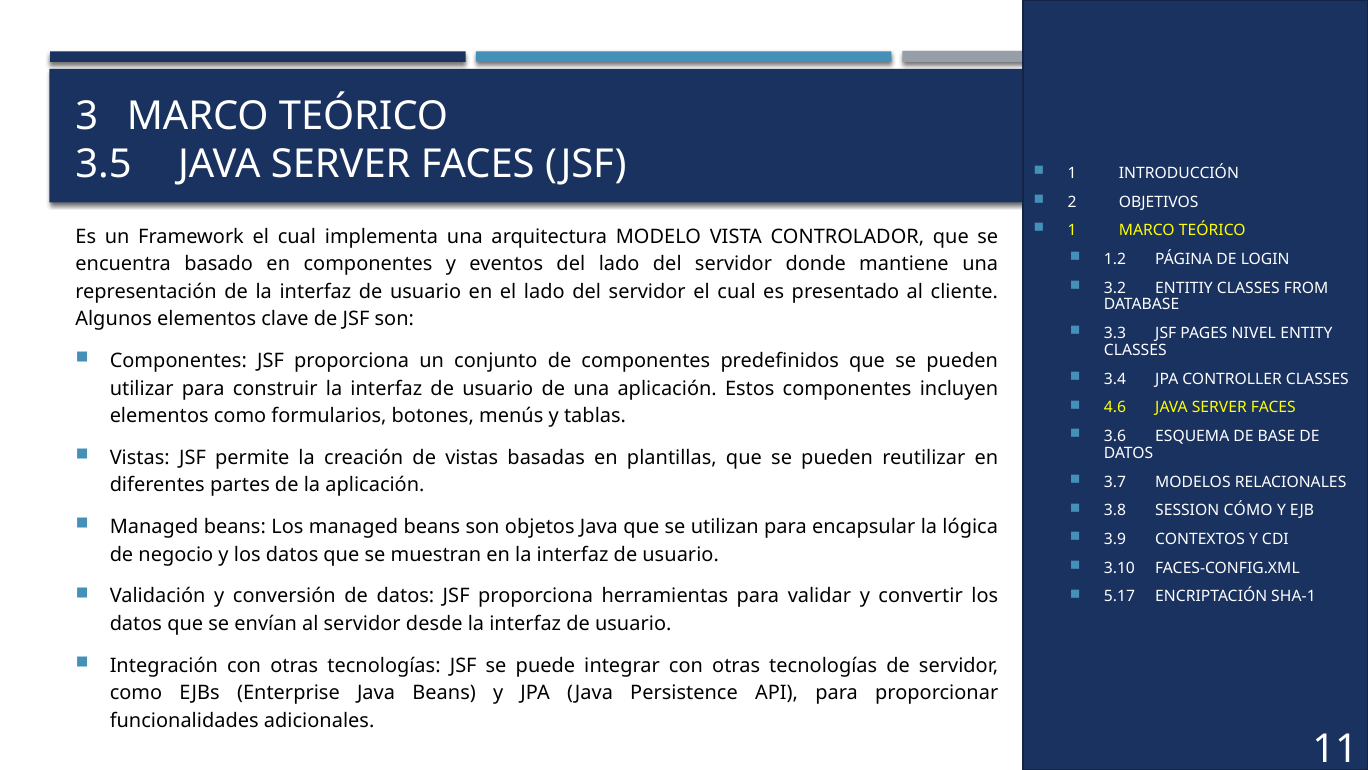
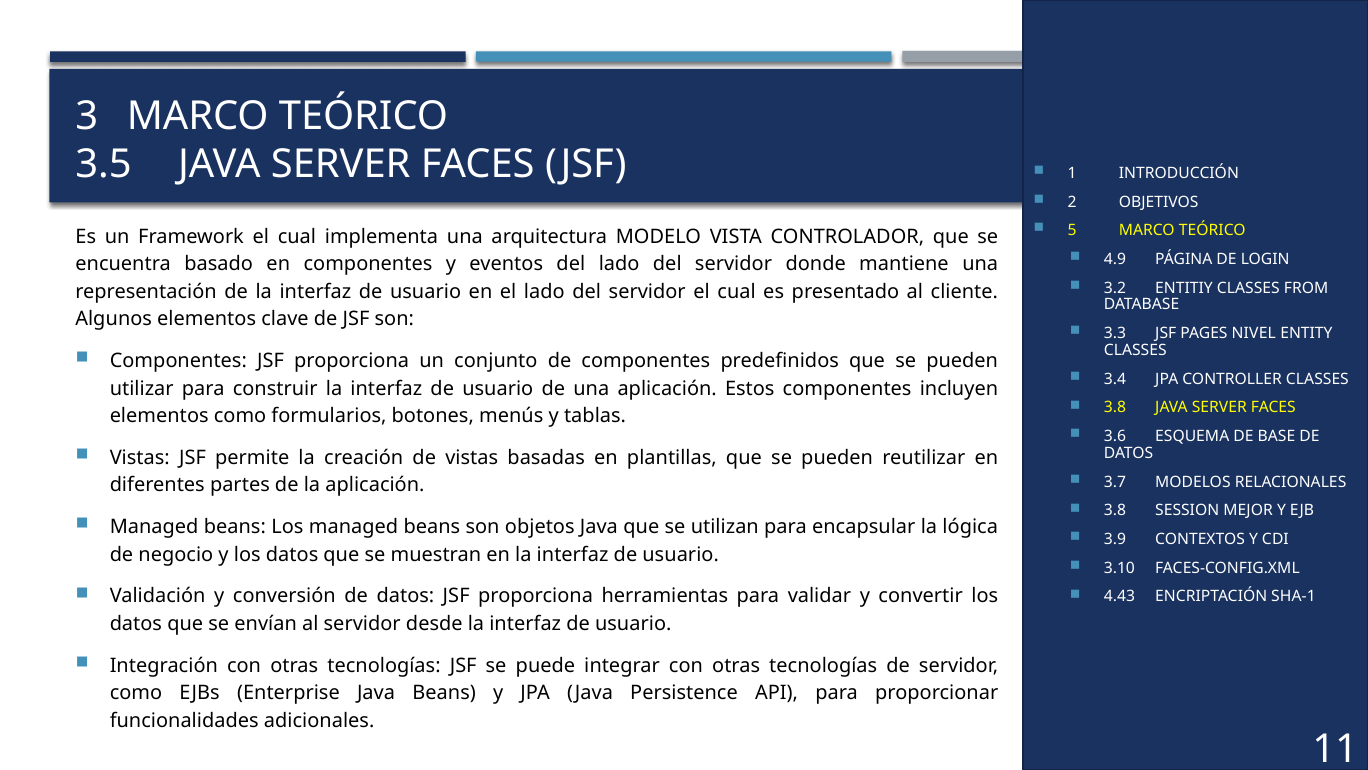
1 at (1072, 230): 1 -> 5
1.2: 1.2 -> 4.9
4.6 at (1115, 407): 4.6 -> 3.8
CÓMO: CÓMO -> MEJOR
5.17: 5.17 -> 4.43
